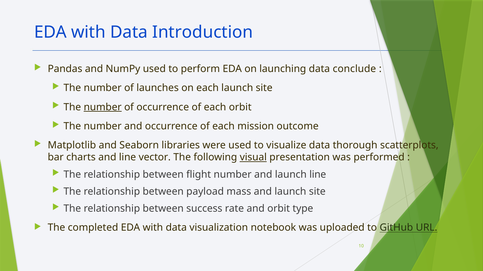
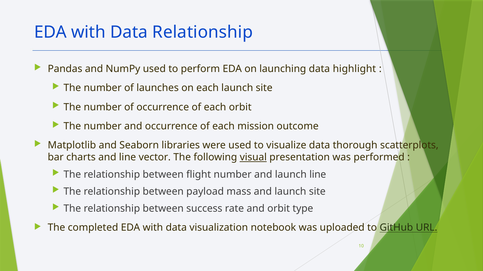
Data Introduction: Introduction -> Relationship
conclude: conclude -> highlight
number at (103, 107) underline: present -> none
